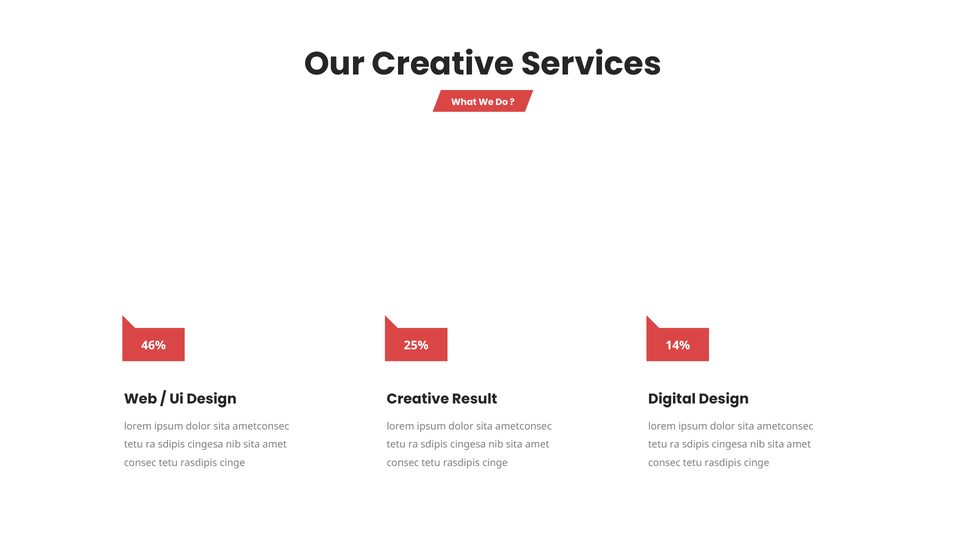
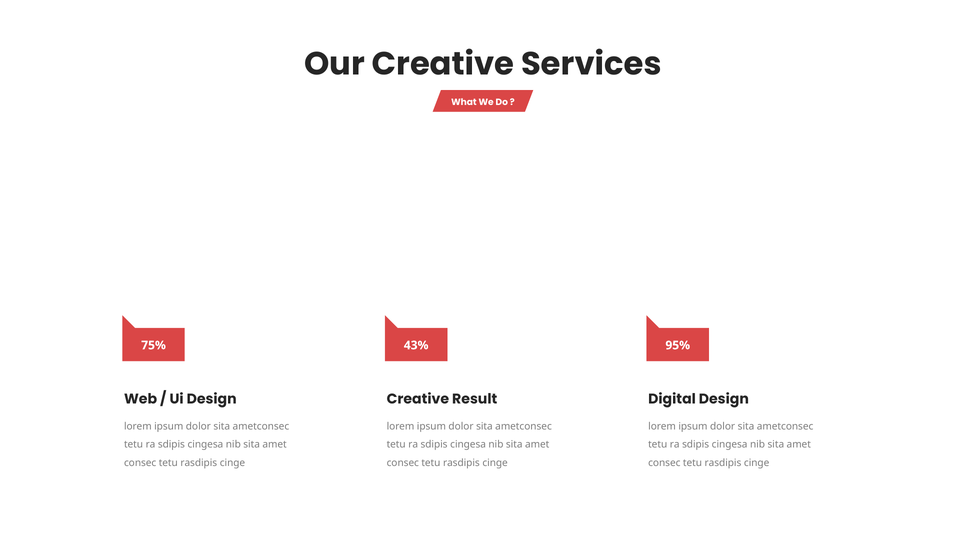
46%: 46% -> 75%
25%: 25% -> 43%
14%: 14% -> 95%
